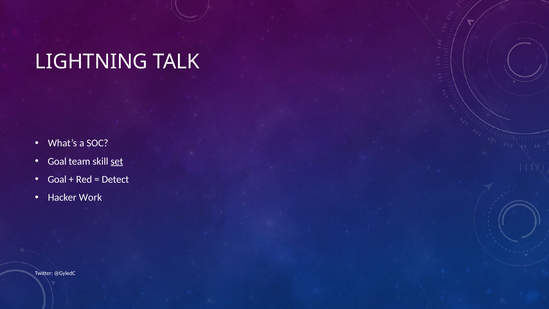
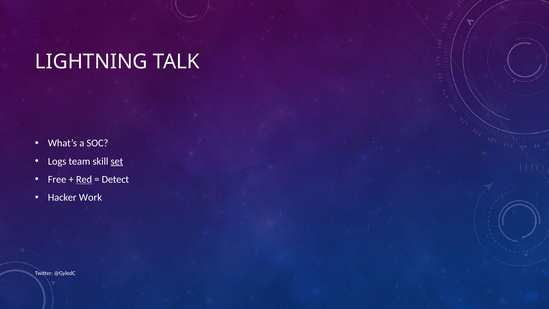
Goal at (57, 161): Goal -> Logs
Goal at (57, 179): Goal -> Free
Red underline: none -> present
